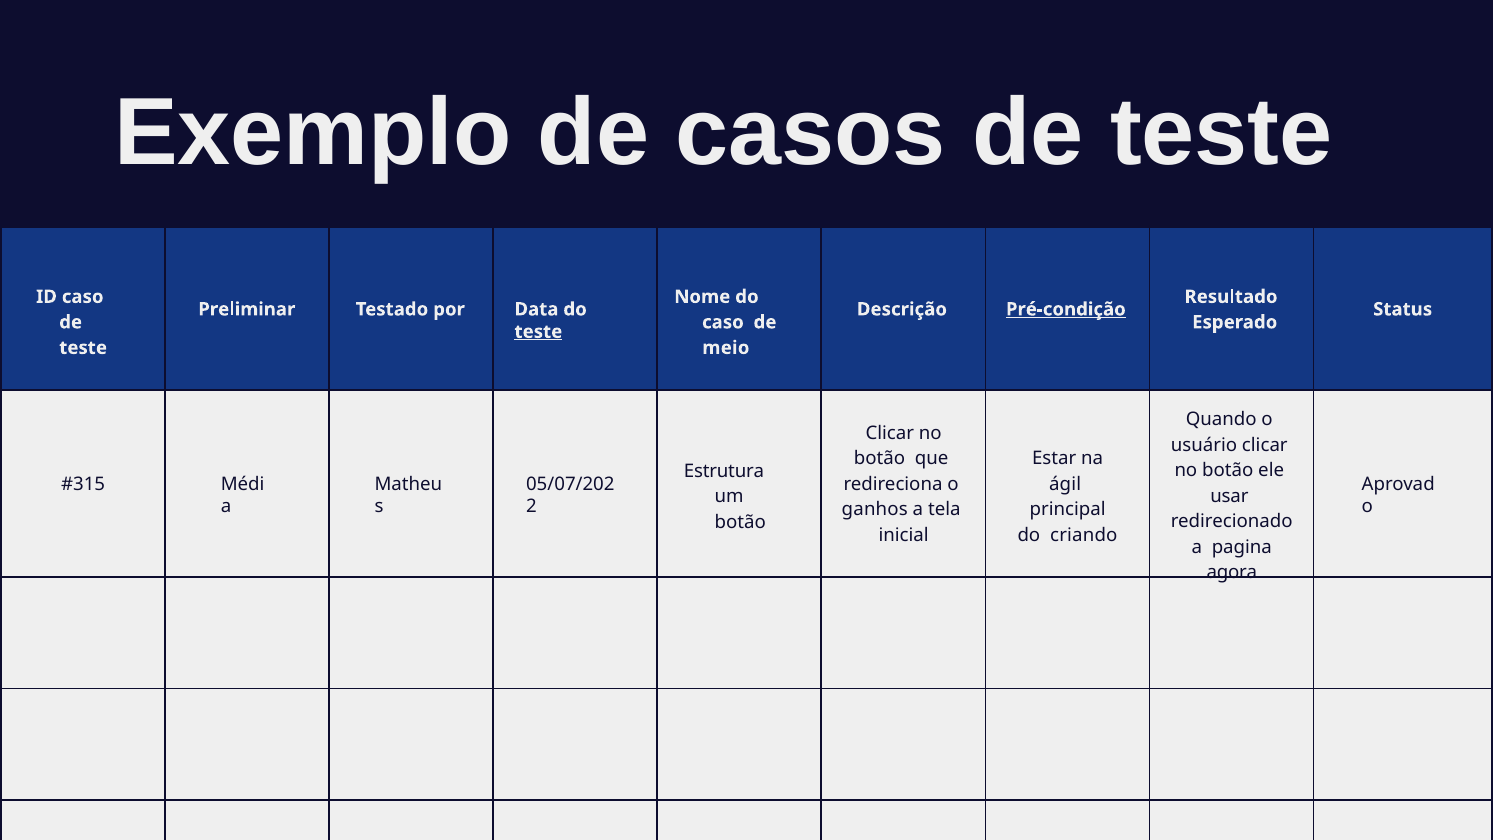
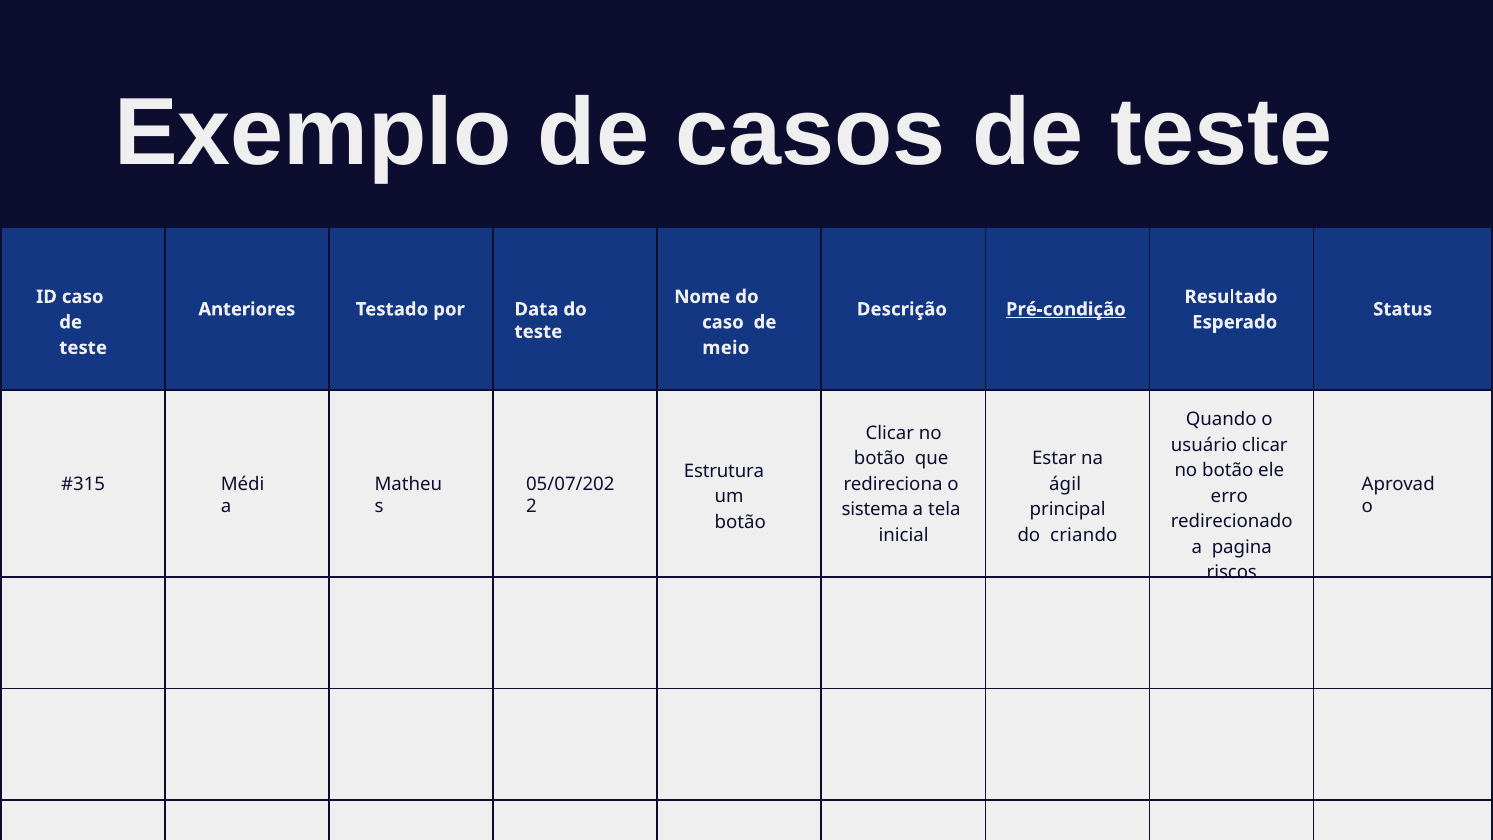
Preliminar: Preliminar -> Anteriores
teste at (538, 332) underline: present -> none
usar: usar -> erro
ganhos: ganhos -> sistema
agora: agora -> riscos
